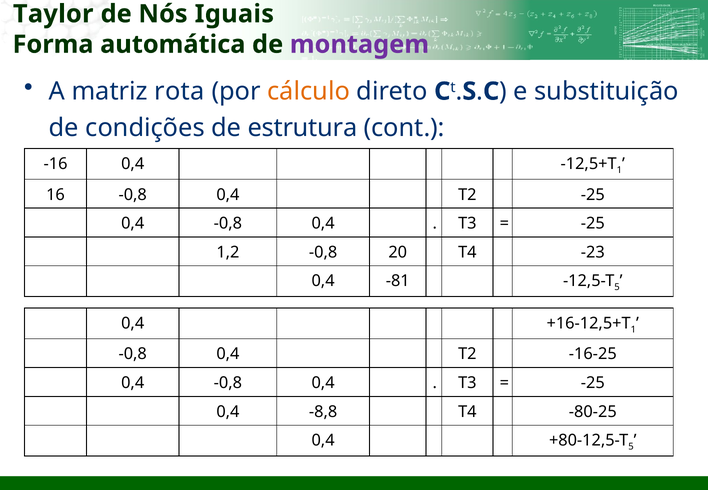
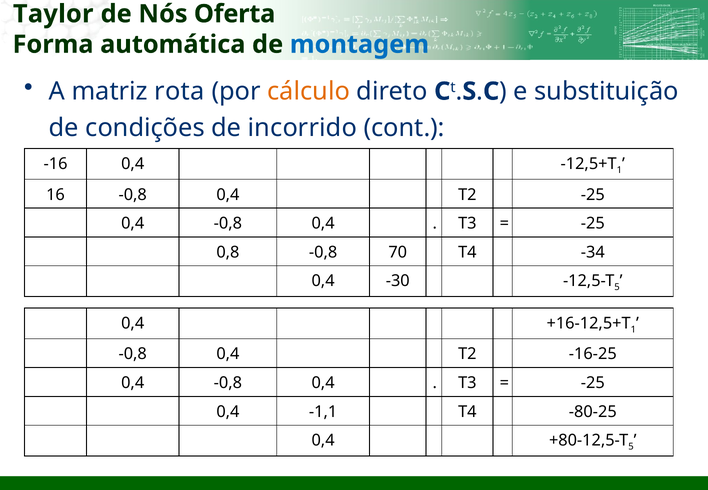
Iguais: Iguais -> Oferta
montagem colour: purple -> blue
estrutura: estrutura -> incorrido
1,2: 1,2 -> 0,8
20: 20 -> 70
-23: -23 -> -34
-81: -81 -> -30
-8,8: -8,8 -> -1,1
